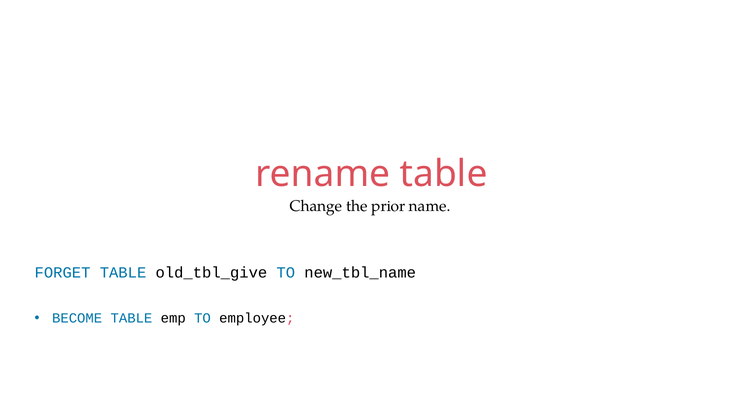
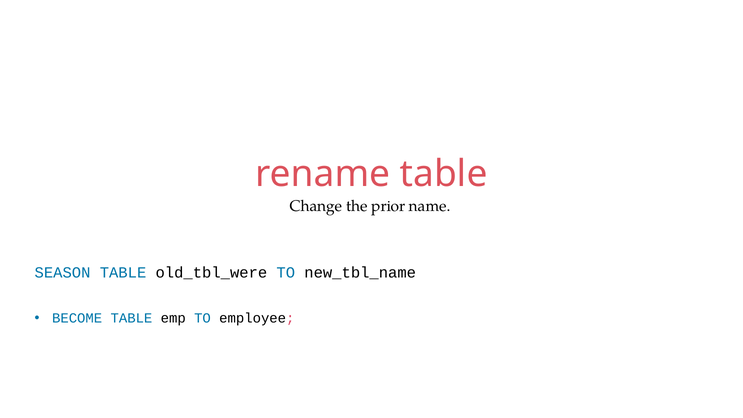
FORGET: FORGET -> SEASON
old_tbl_give: old_tbl_give -> old_tbl_were
